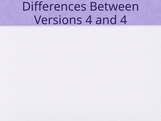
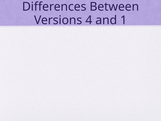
and 4: 4 -> 1
